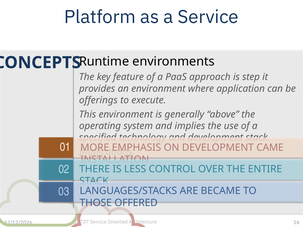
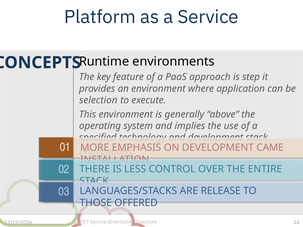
offerings: offerings -> selection
BECAME: BECAME -> RELEASE
